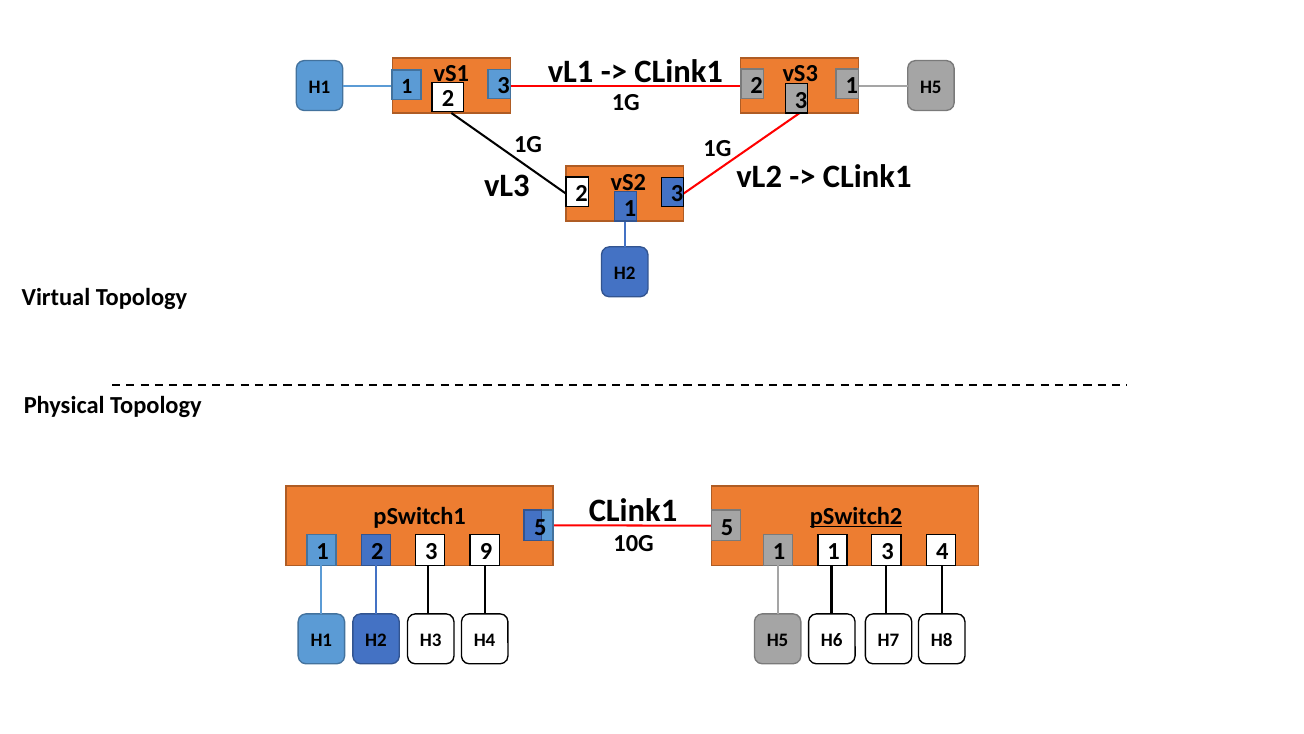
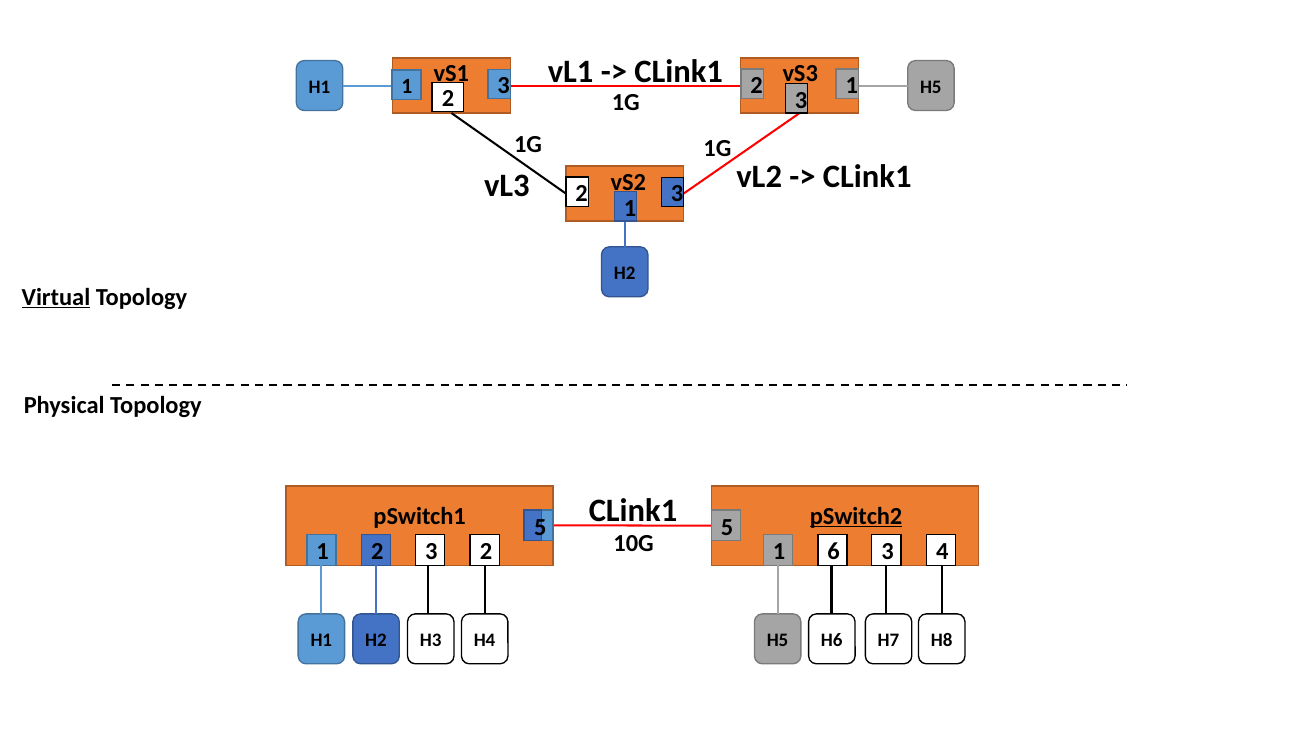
Virtual underline: none -> present
9 at (486, 551): 9 -> 2
1 1: 1 -> 6
